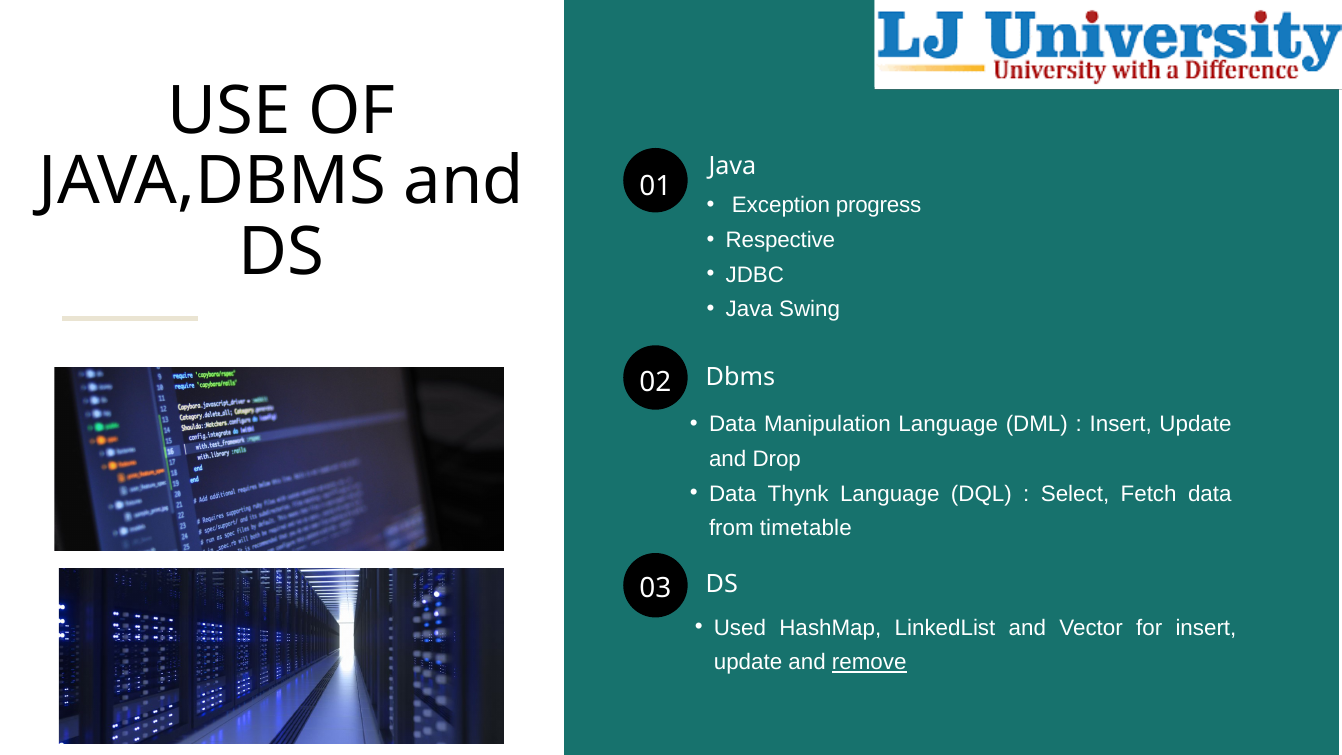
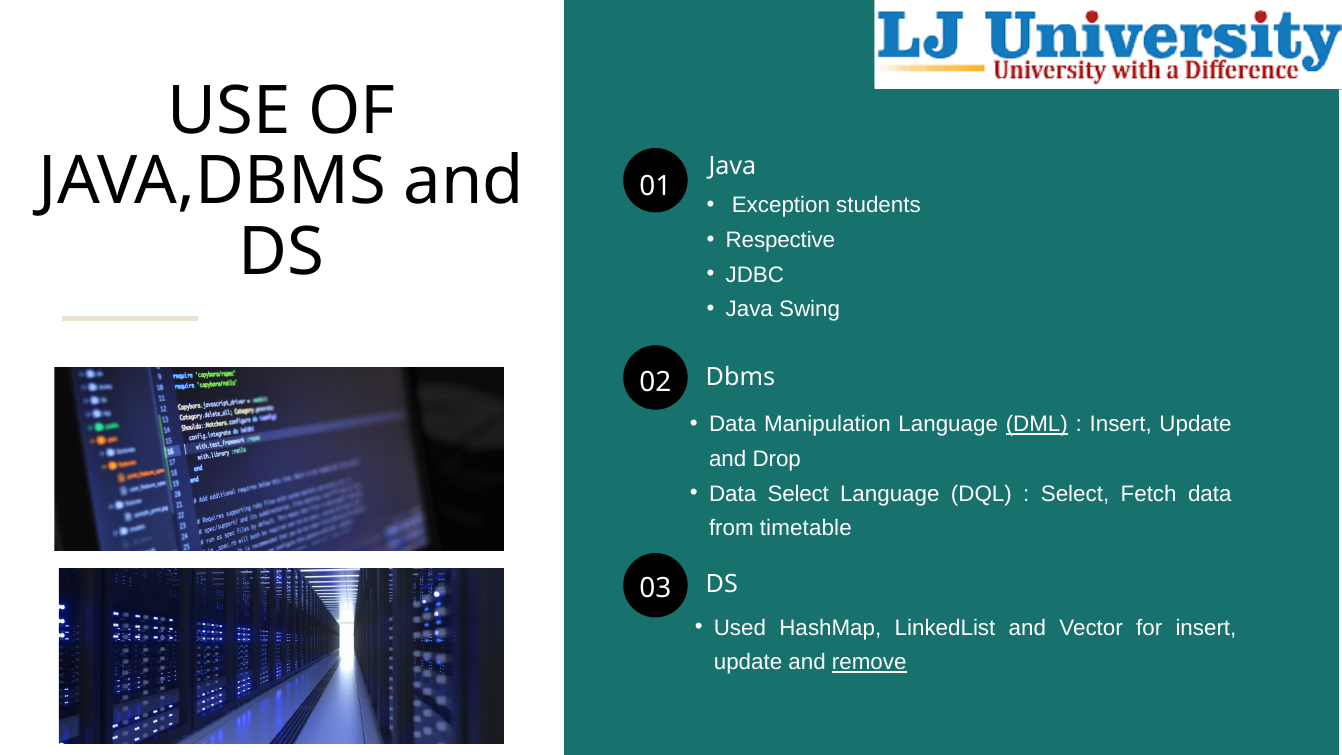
progress: progress -> students
DML underline: none -> present
Data Thynk: Thynk -> Select
